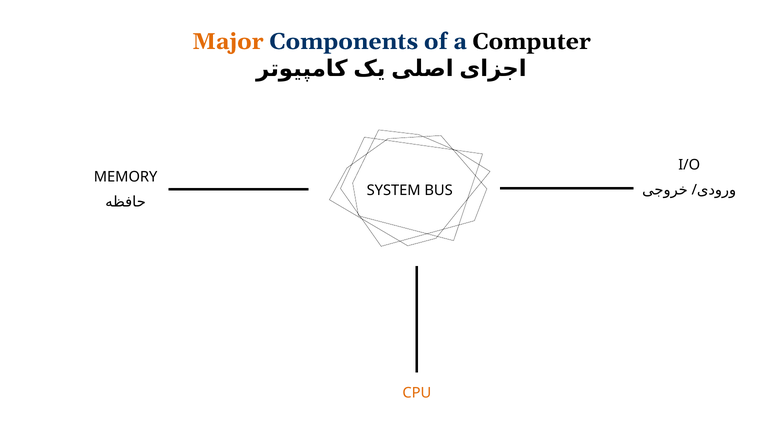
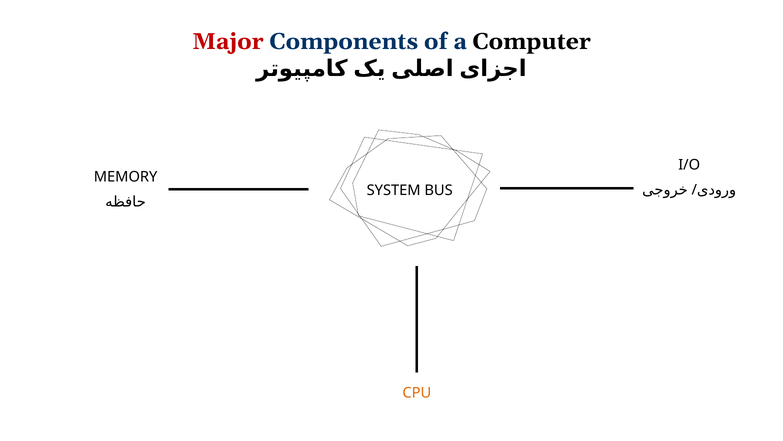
Major colour: orange -> red
